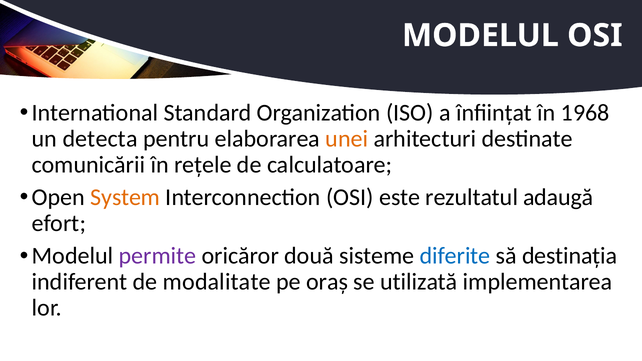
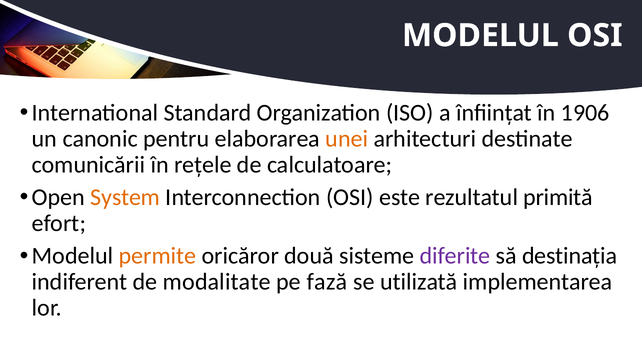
1968: 1968 -> 1906
detecta: detecta -> canonic
adaugă: adaugă -> primită
permite colour: purple -> orange
diferite colour: blue -> purple
oraș: oraș -> fază
